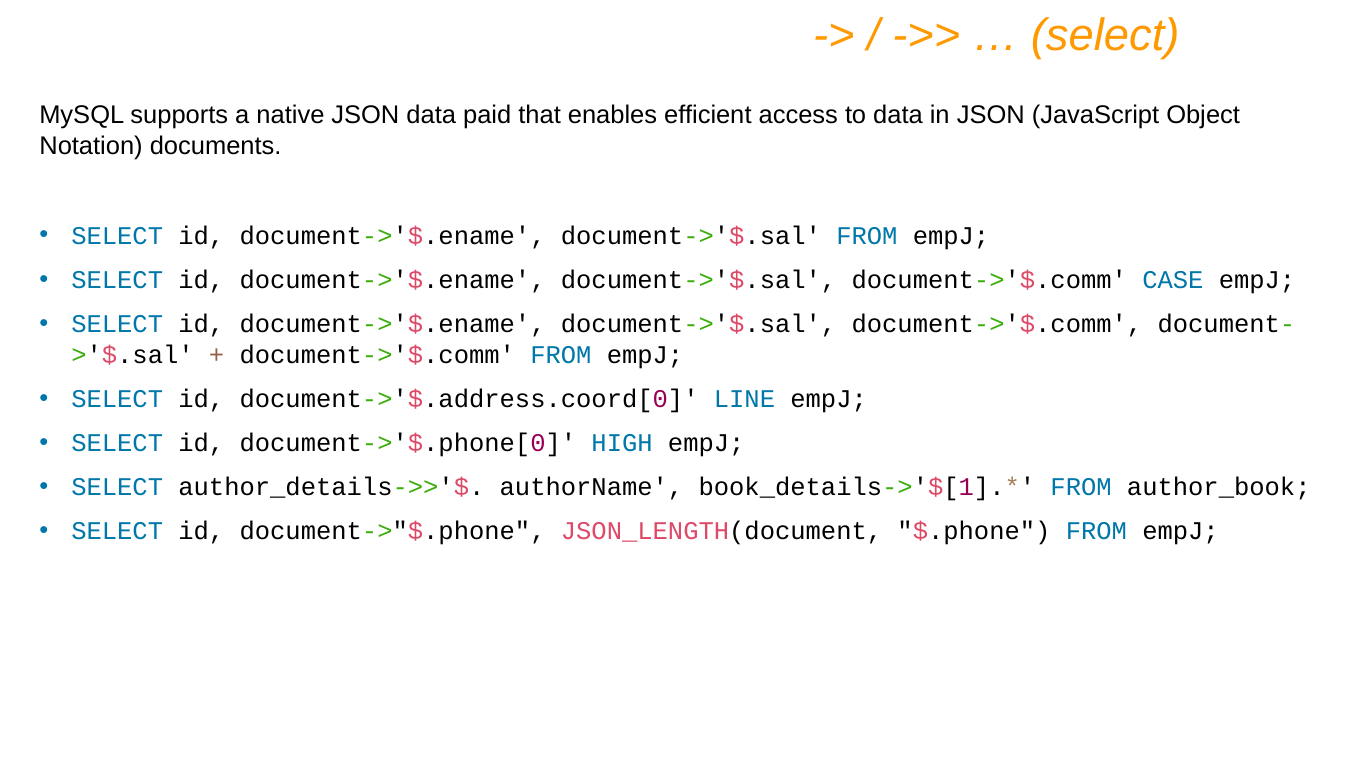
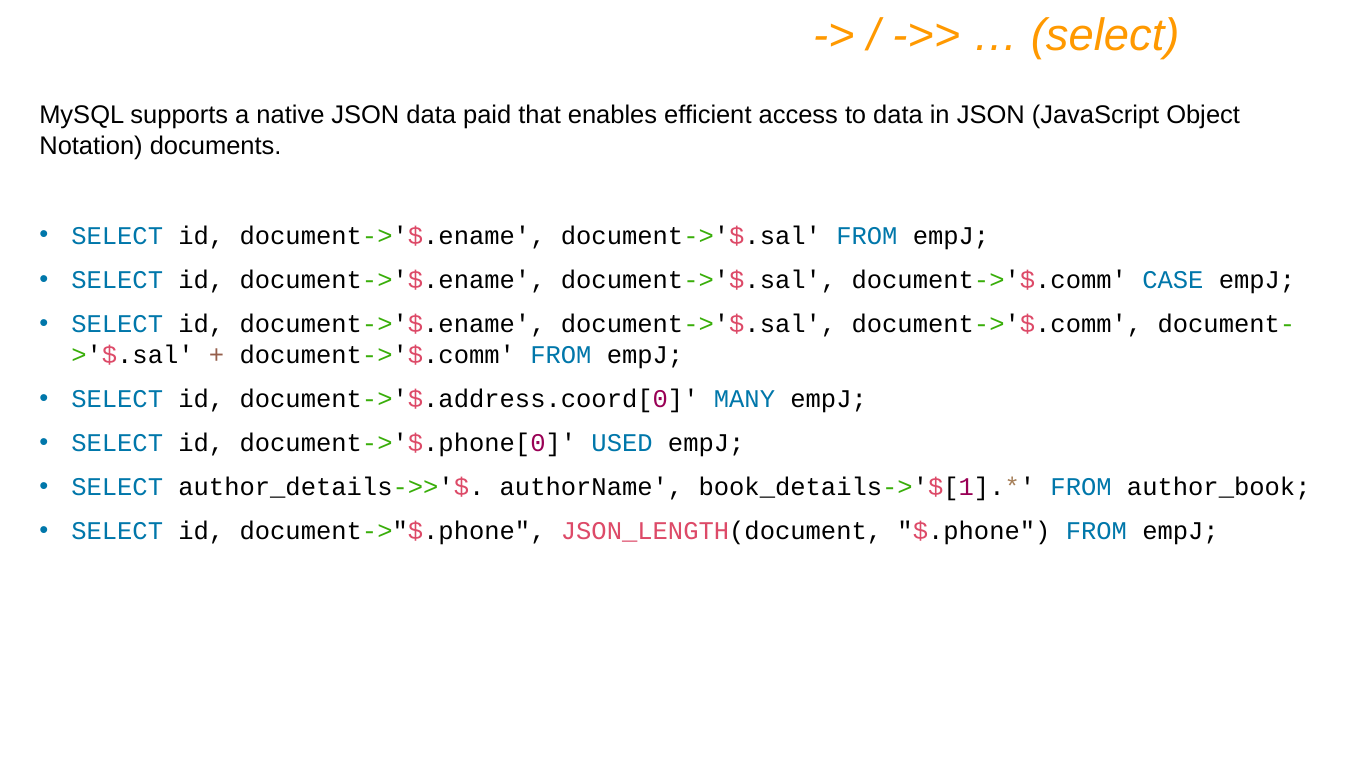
LINE: LINE -> MANY
HIGH: HIGH -> USED
